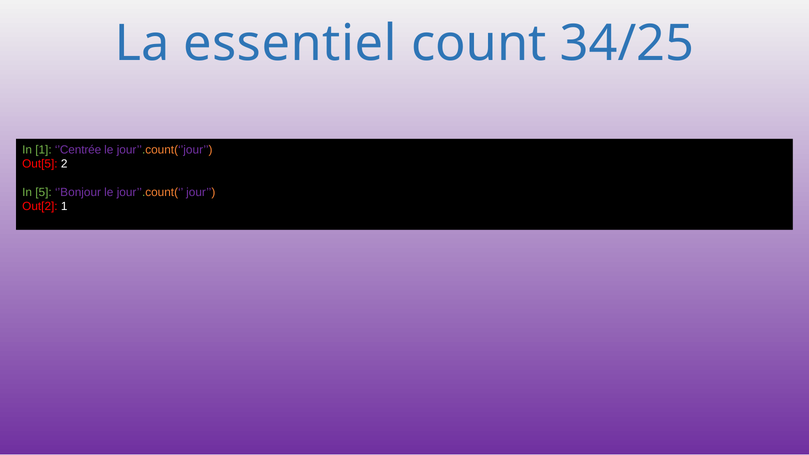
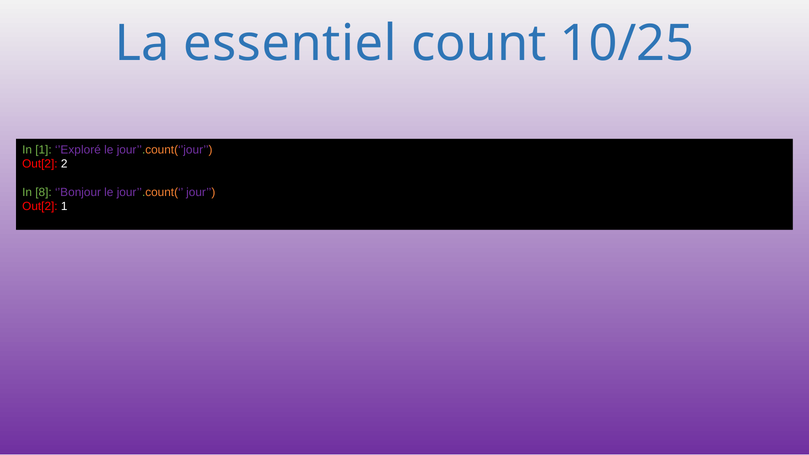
34/25: 34/25 -> 10/25
’Centrée: ’Centrée -> ’Exploré
Out[5 at (40, 164): Out[5 -> Out[2
5: 5 -> 8
